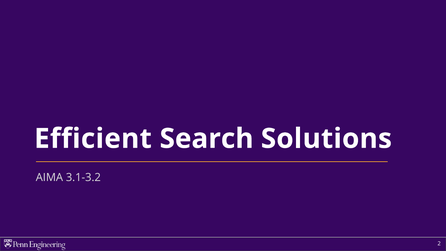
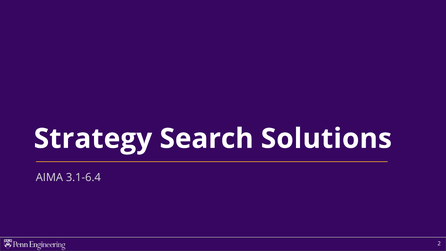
Efficient: Efficient -> Strategy
3.1-3.2: 3.1-3.2 -> 3.1-6.4
